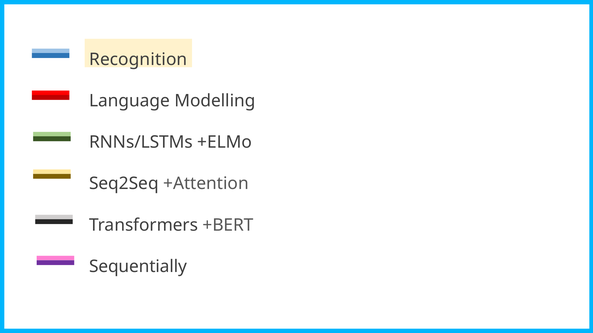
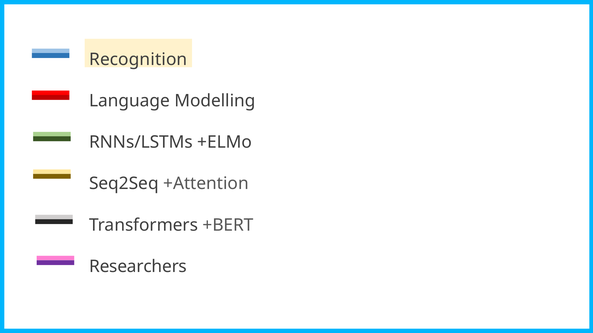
Sequentially: Sequentially -> Researchers
